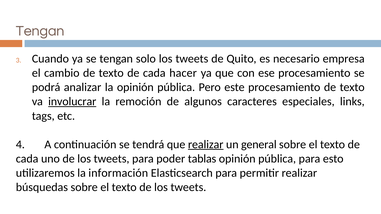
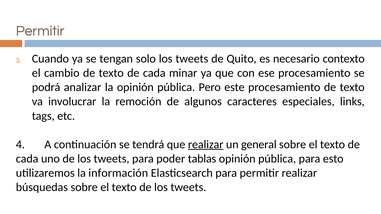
Tengan at (40, 31): Tengan -> Permitir
empresa: empresa -> contexto
hacer: hacer -> minar
involucrar underline: present -> none
